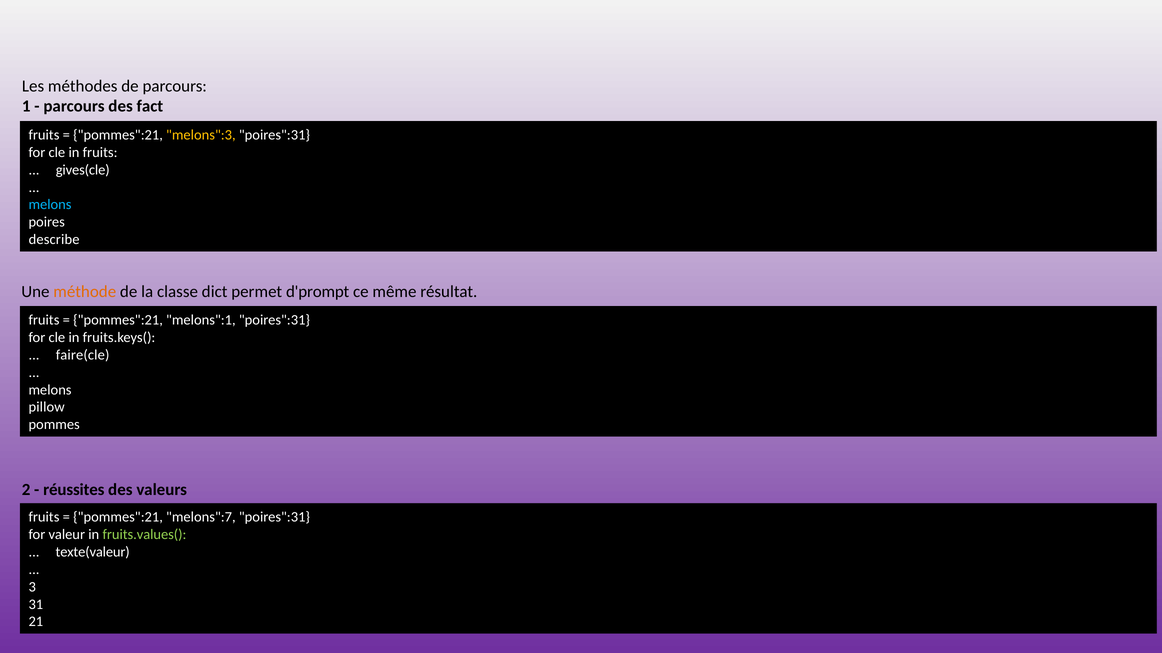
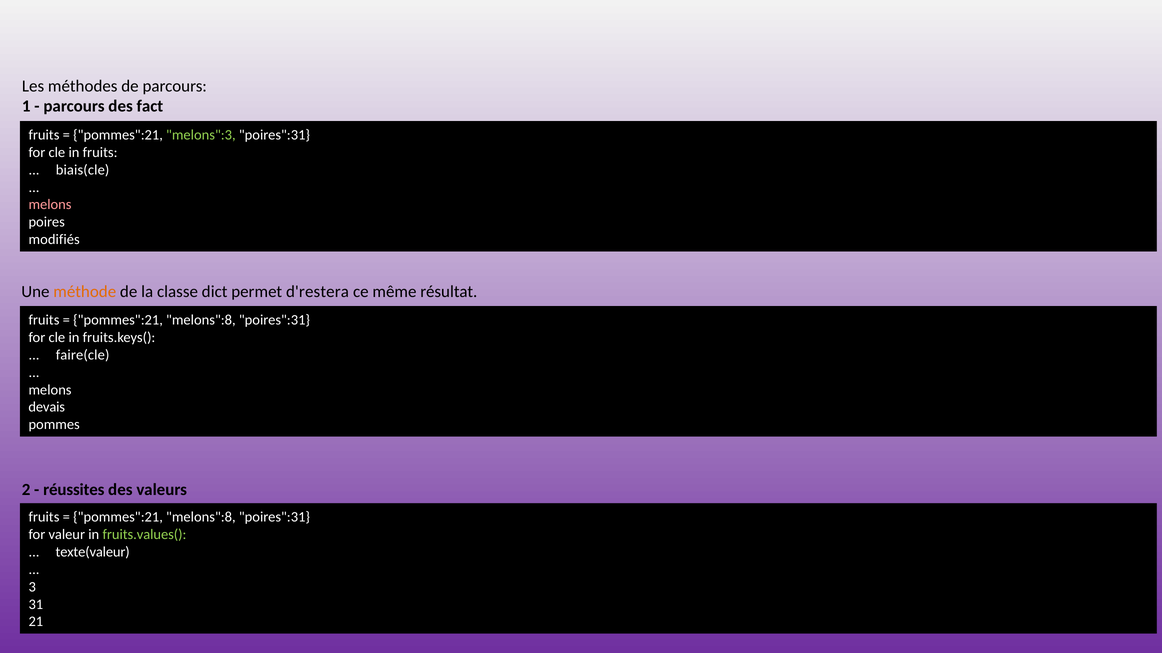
melons":3 colour: yellow -> light green
gives(cle: gives(cle -> biais(cle
melons at (50, 205) colour: light blue -> pink
describe: describe -> modifiés
d'prompt: d'prompt -> d'restera
melons":1 at (201, 320): melons":1 -> melons":8
pillow: pillow -> devais
melons":7 at (201, 518): melons":7 -> melons":8
